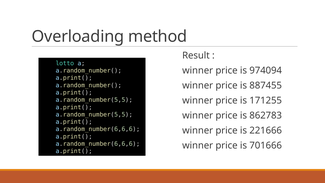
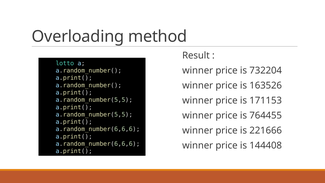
974094: 974094 -> 732204
887455: 887455 -> 163526
171255: 171255 -> 171153
862783: 862783 -> 764455
701666: 701666 -> 144408
